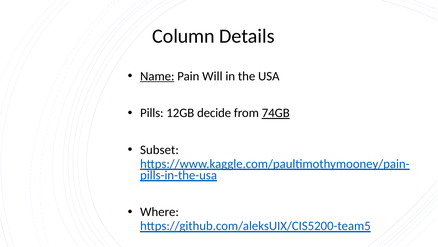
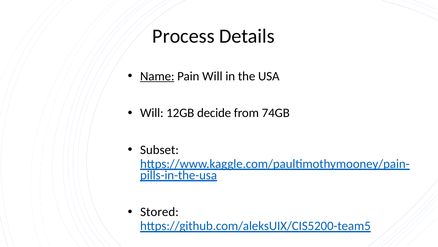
Column: Column -> Process
Pills at (152, 113): Pills -> Will
74GB underline: present -> none
Where: Where -> Stored
